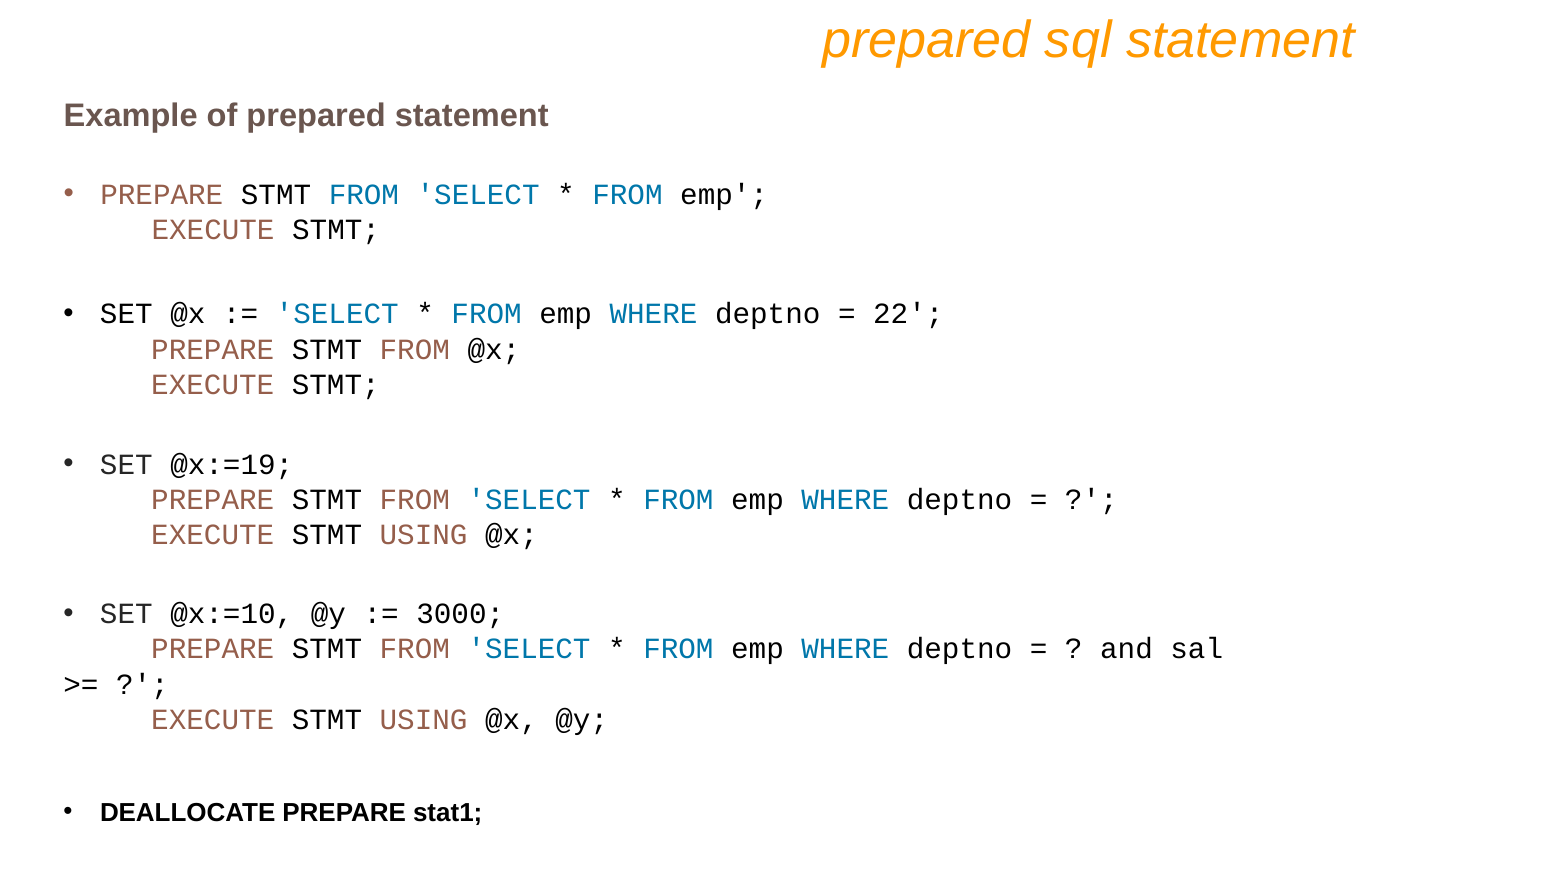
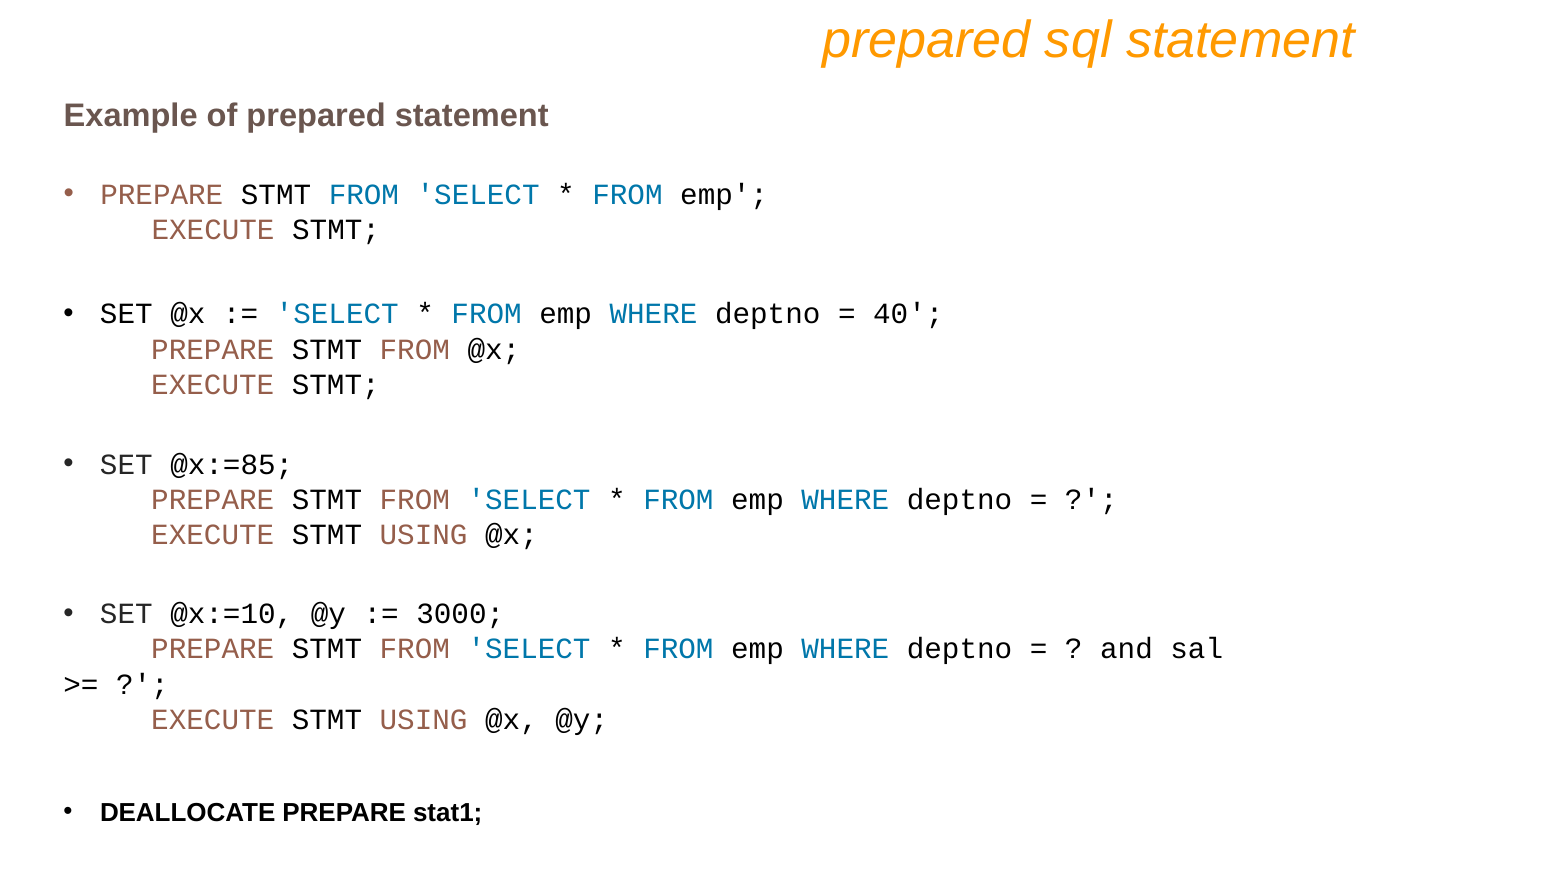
22: 22 -> 40
@x:=19: @x:=19 -> @x:=85
